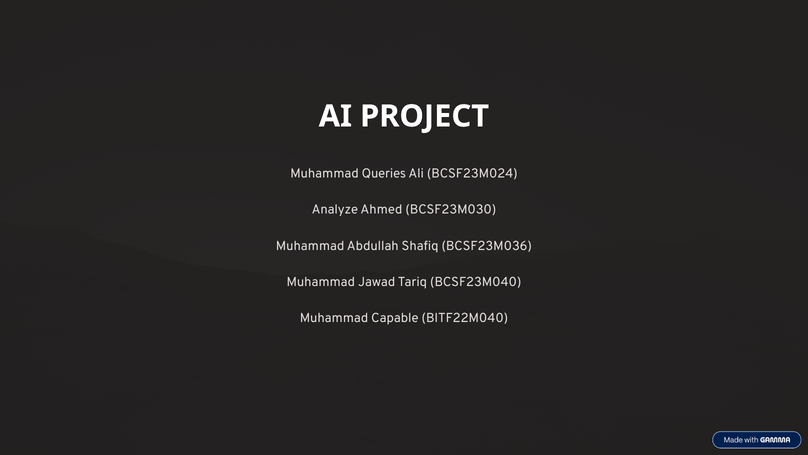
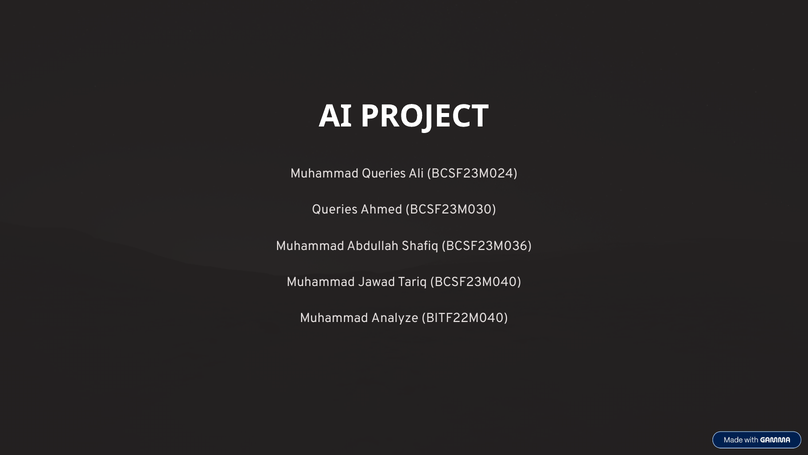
Analyze at (335, 209): Analyze -> Queries
Capable: Capable -> Analyze
